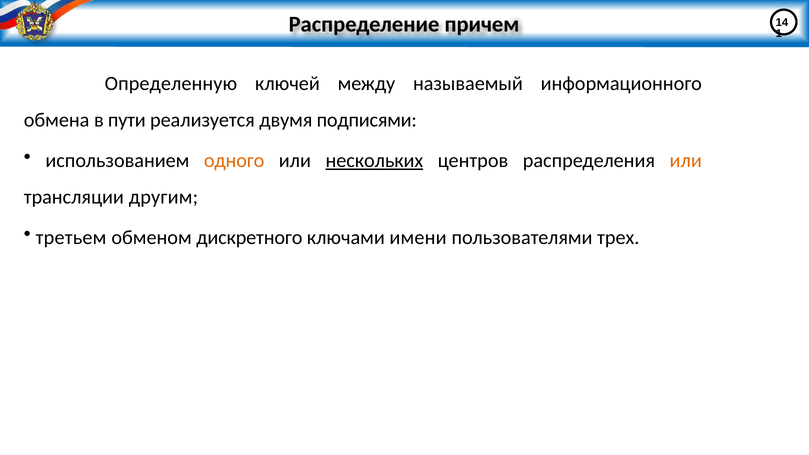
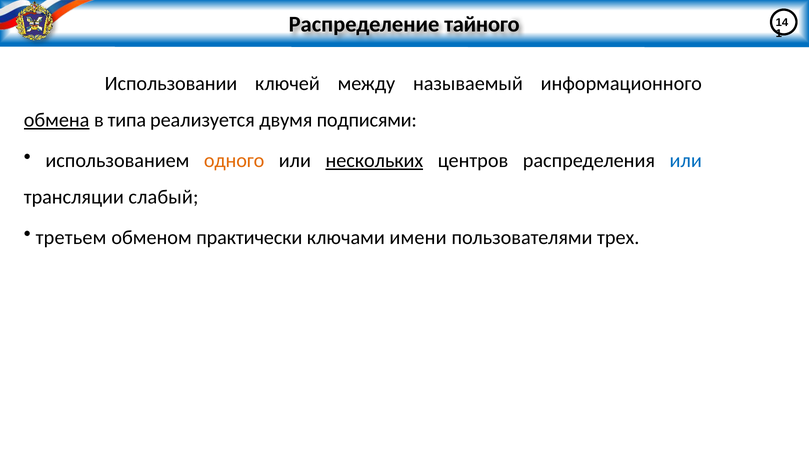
причем: причем -> тайного
Определенную: Определенную -> Использовании
обмена underline: none -> present
пути: пути -> типа
или at (686, 161) colour: orange -> blue
другим: другим -> слабый
дискретного: дискретного -> практически
